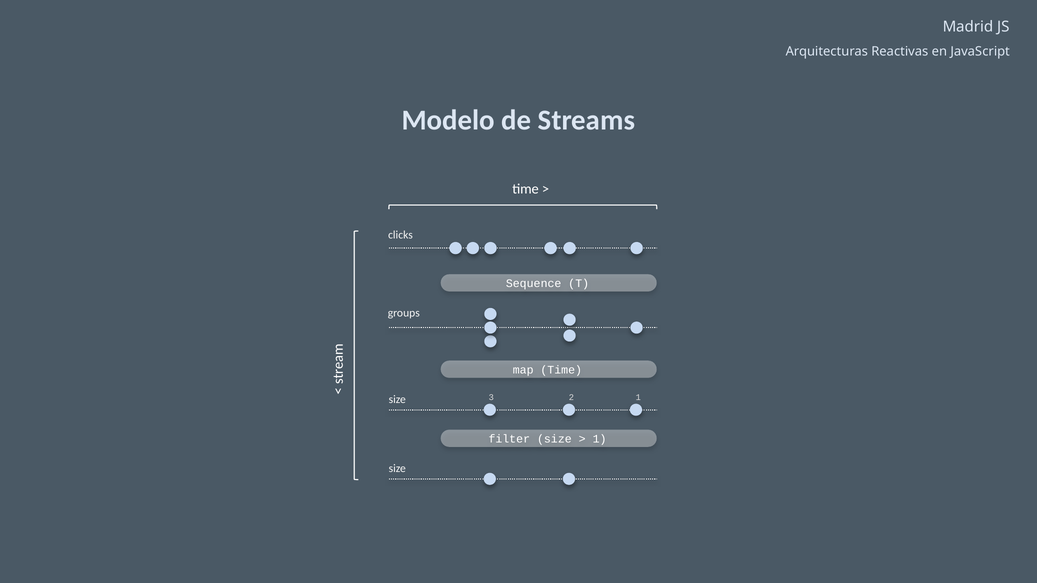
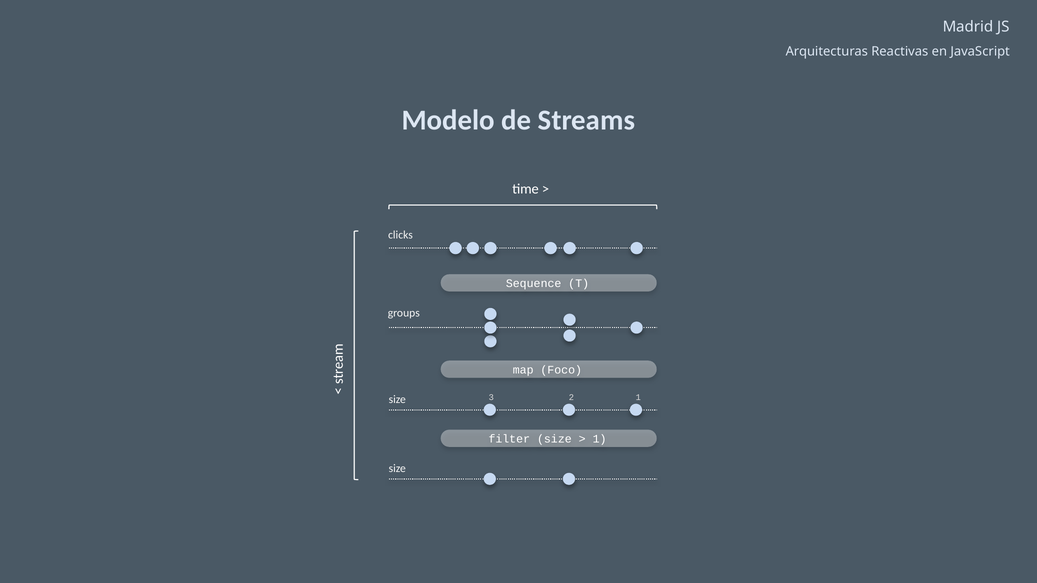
map Time: Time -> Foco
